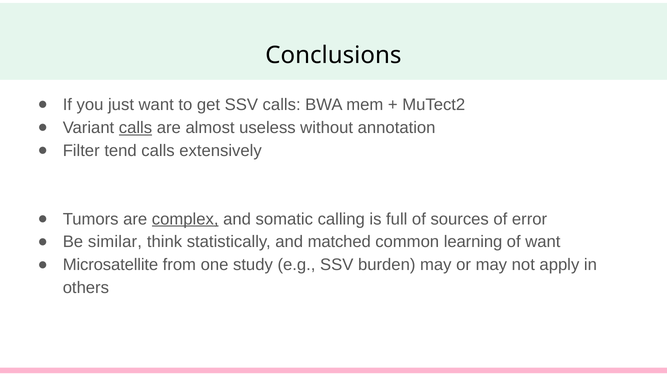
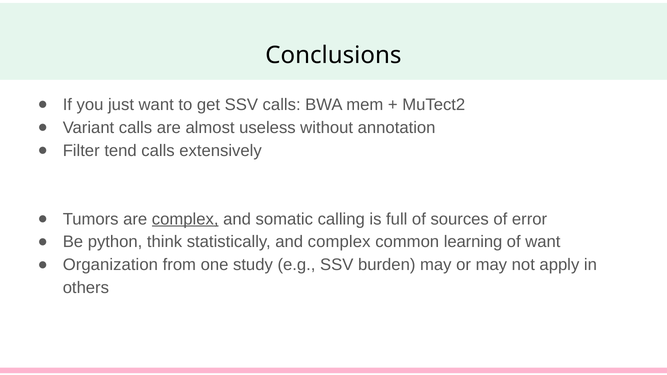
calls at (135, 128) underline: present -> none
similar: similar -> python
and matched: matched -> complex
Microsatellite: Microsatellite -> Organization
